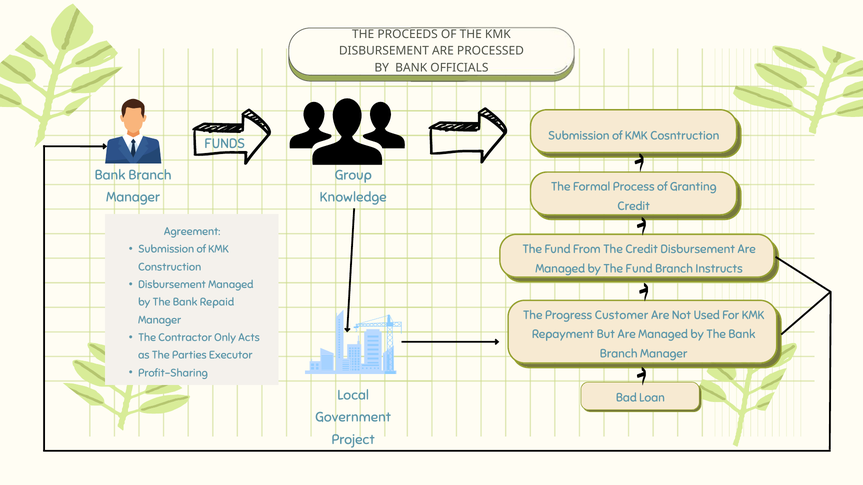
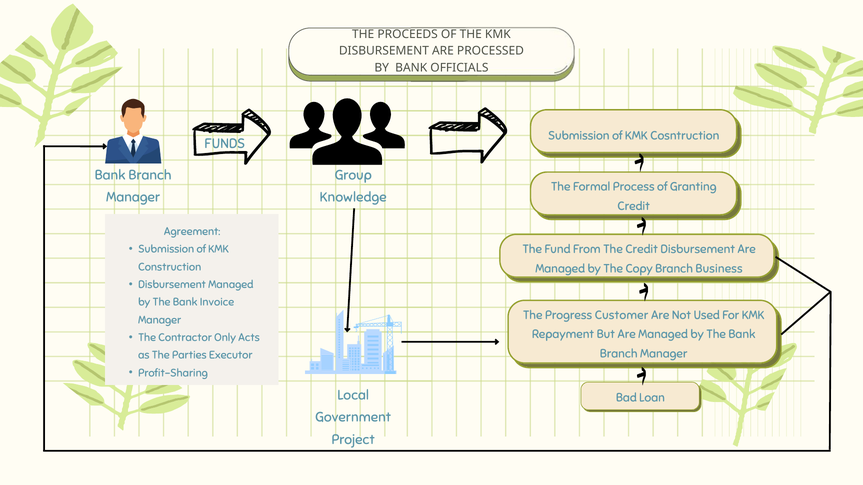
by The Fund: Fund -> Copy
Instructs: Instructs -> Business
Repaid: Repaid -> Invoice
